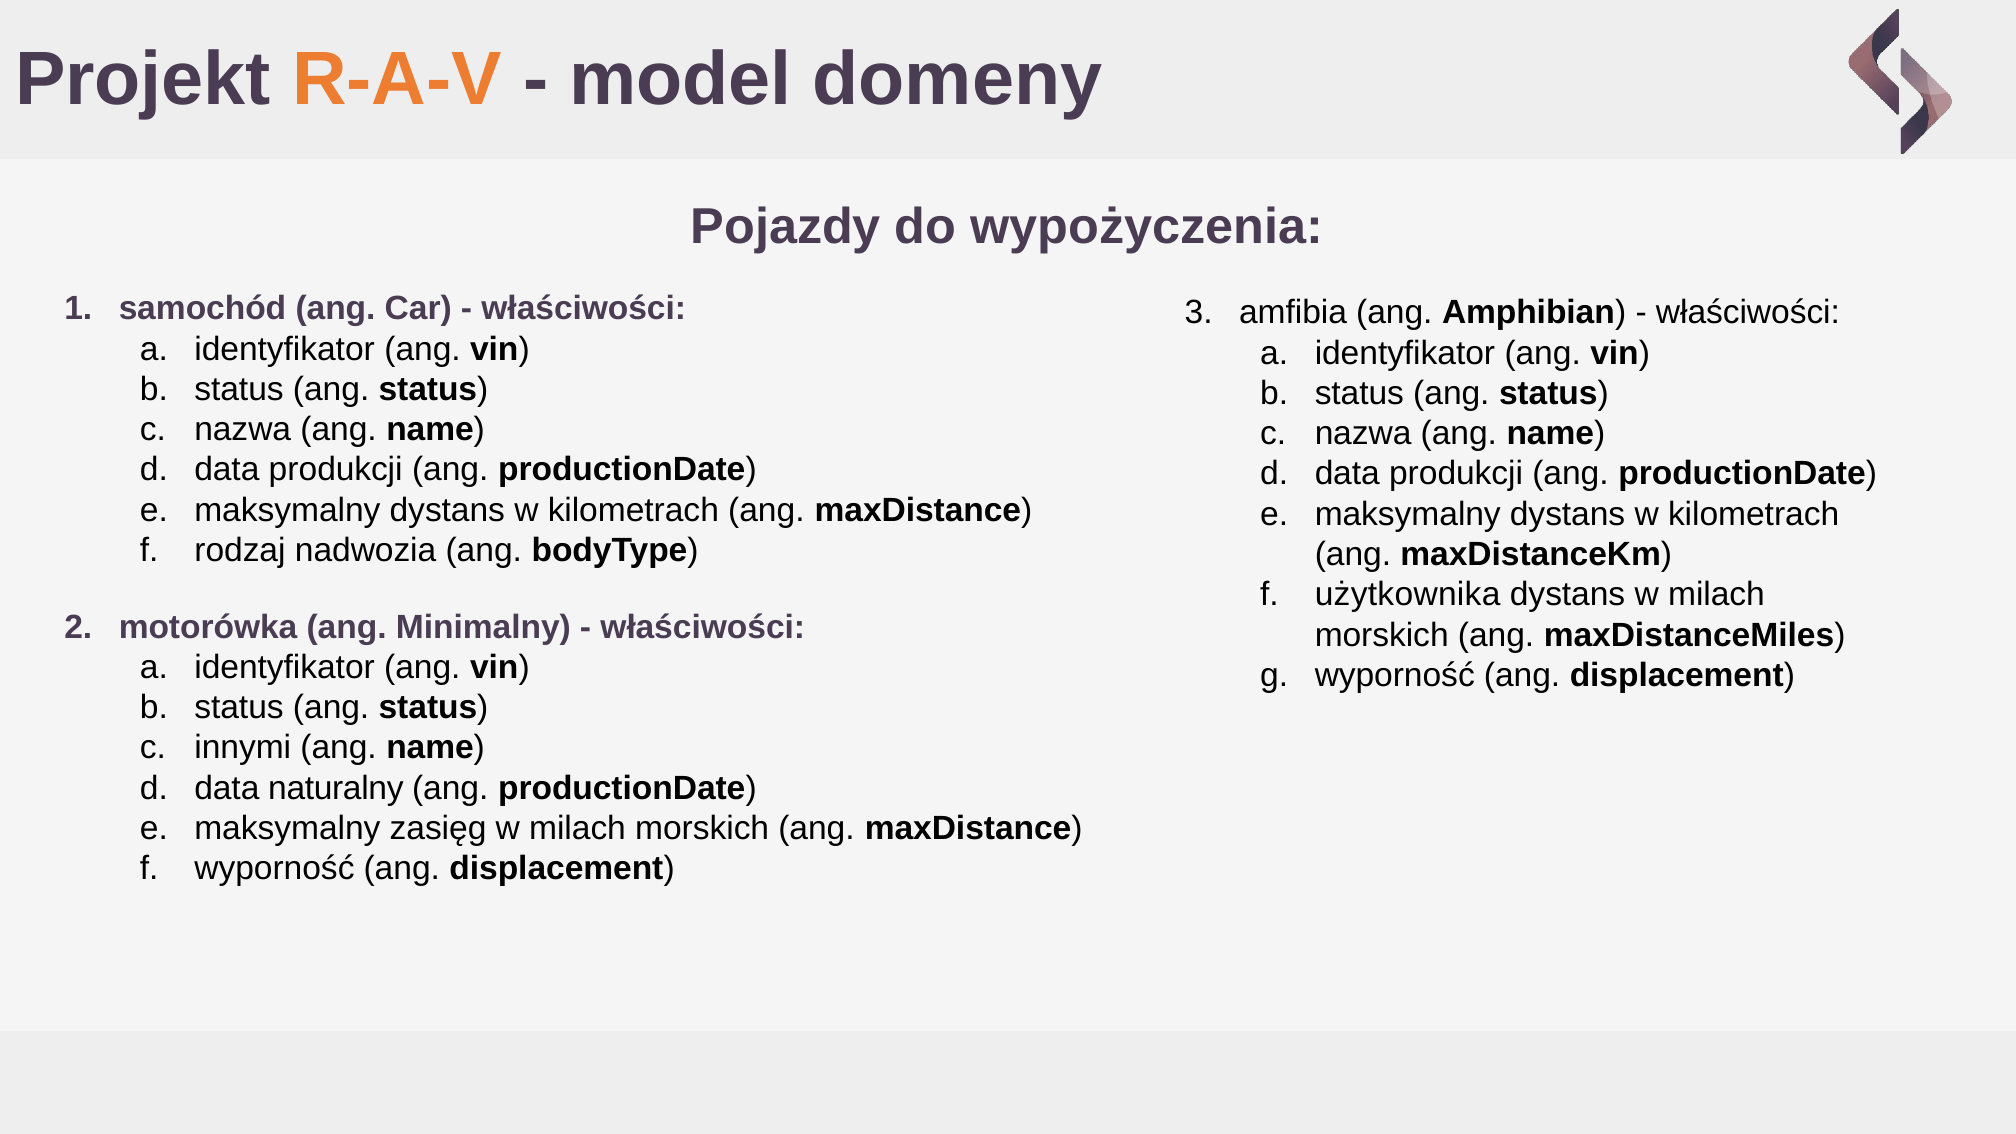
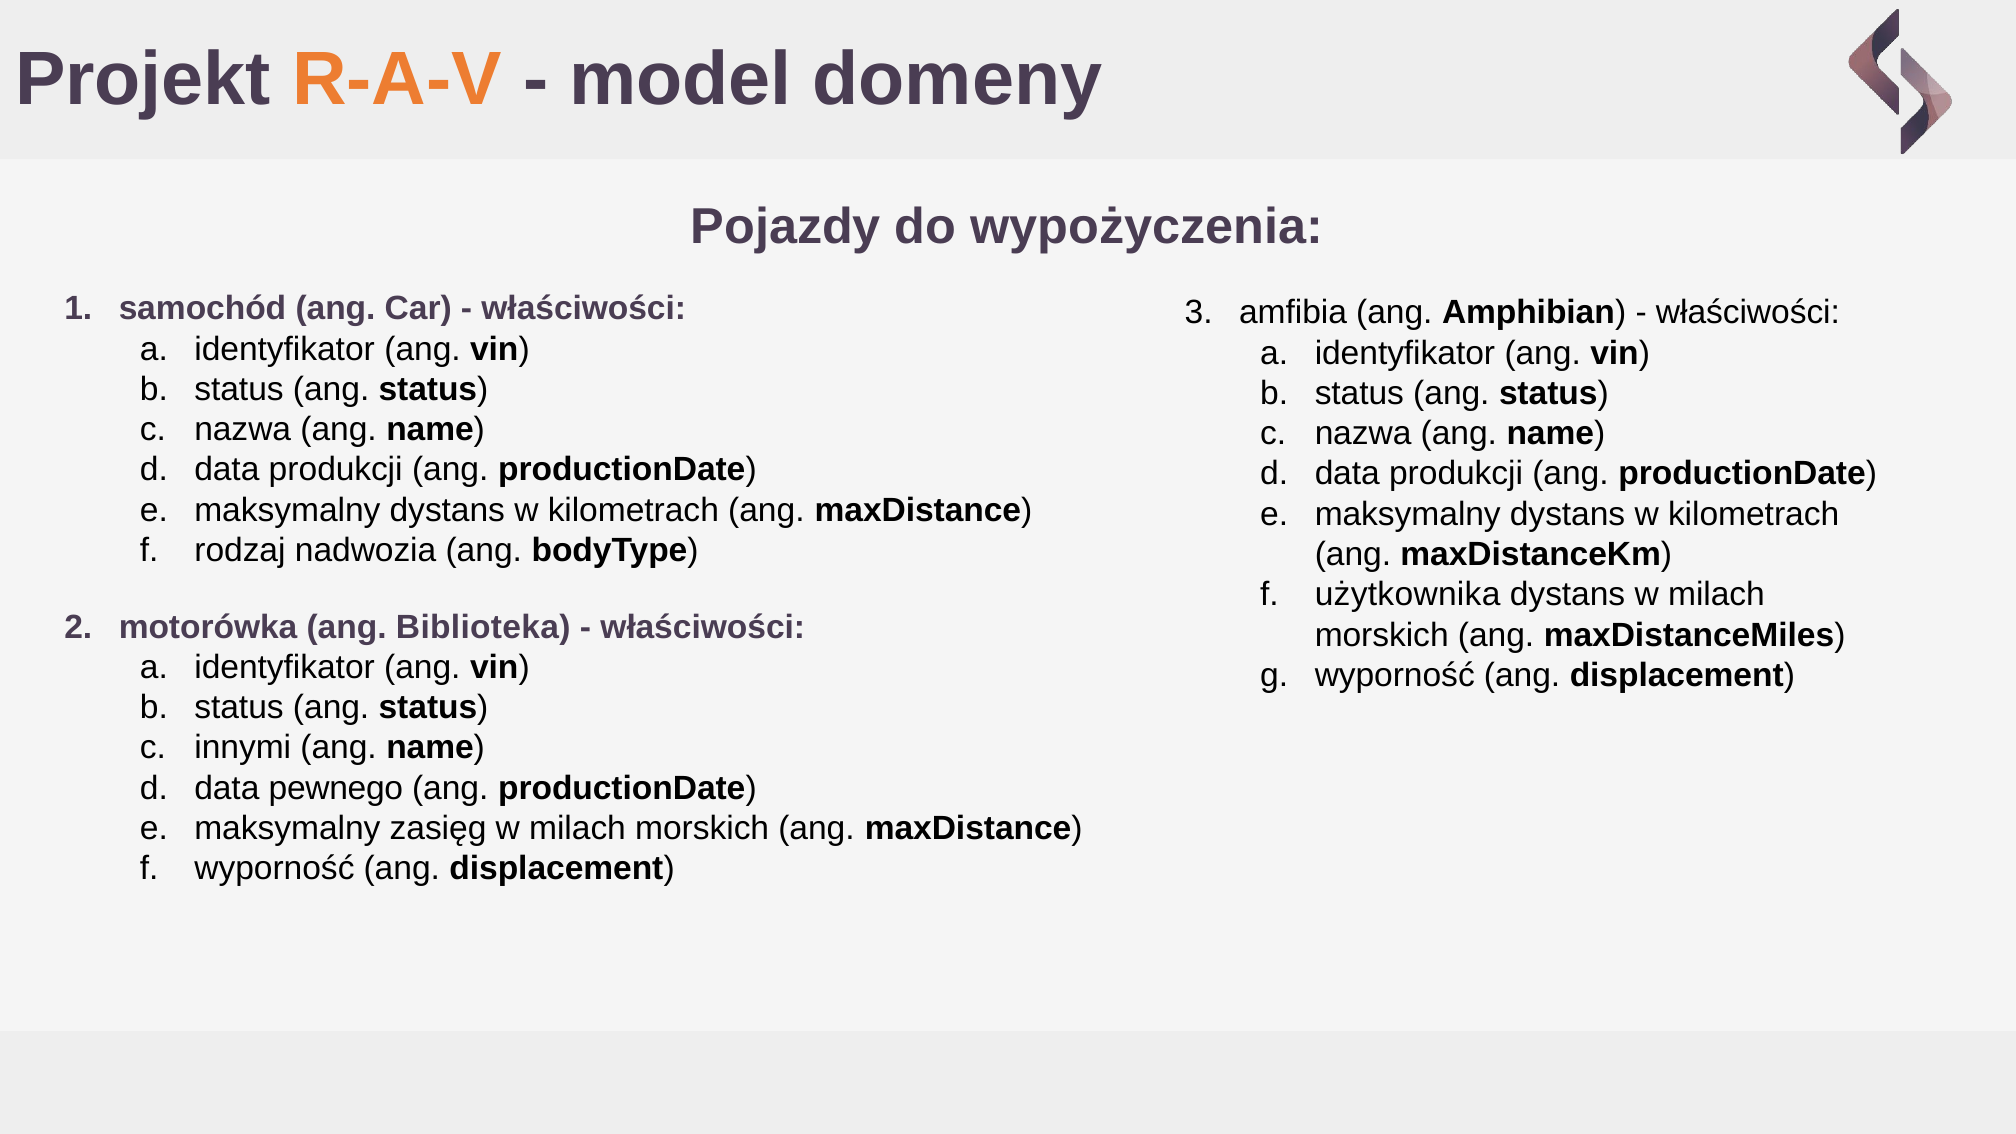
Minimalny: Minimalny -> Biblioteka
naturalny: naturalny -> pewnego
